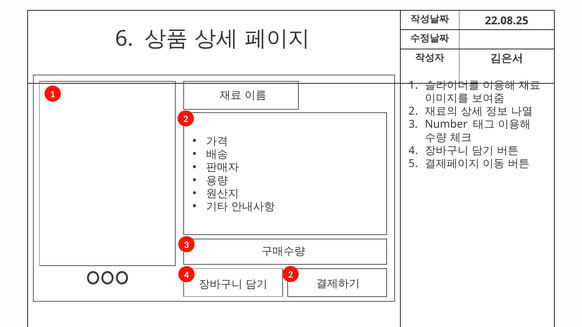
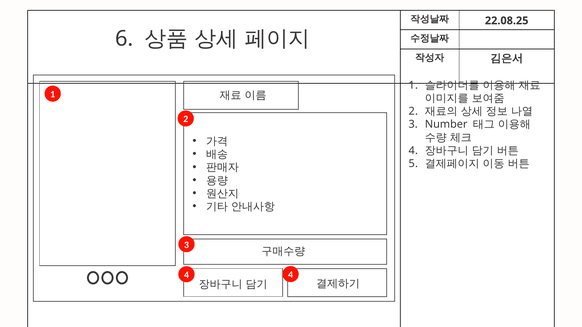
4 2: 2 -> 4
